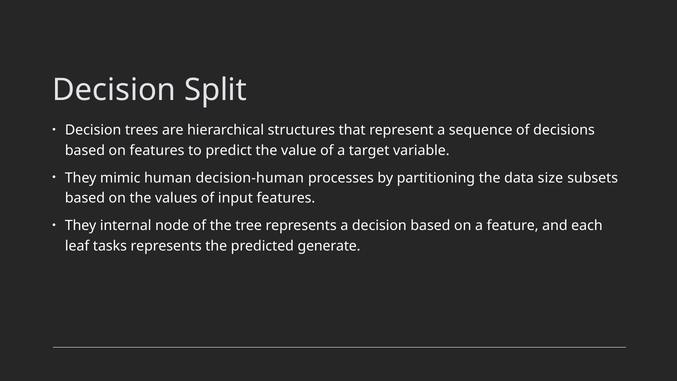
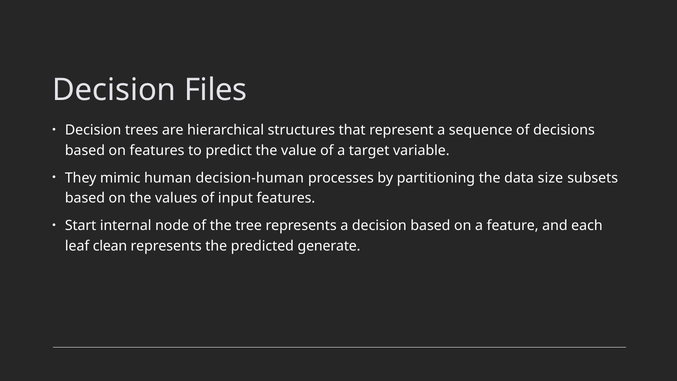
Split: Split -> Files
They at (81, 225): They -> Start
tasks: tasks -> clean
